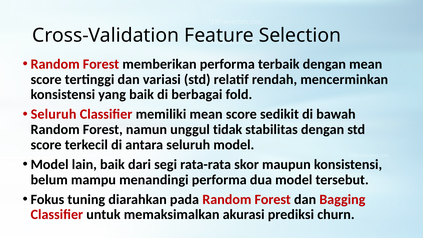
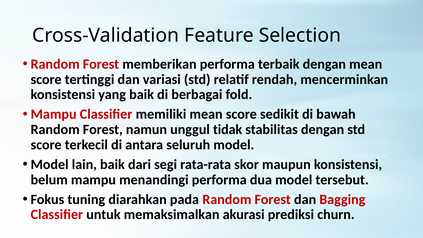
Seluruh at (54, 114): Seluruh -> Mampu
